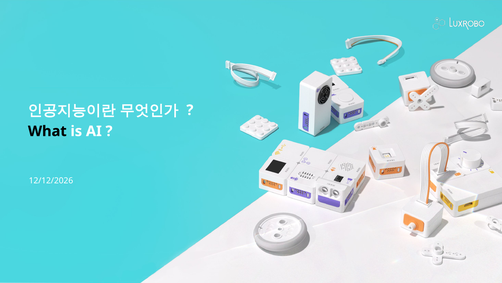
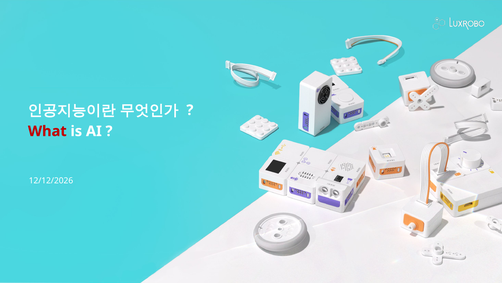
What colour: black -> red
